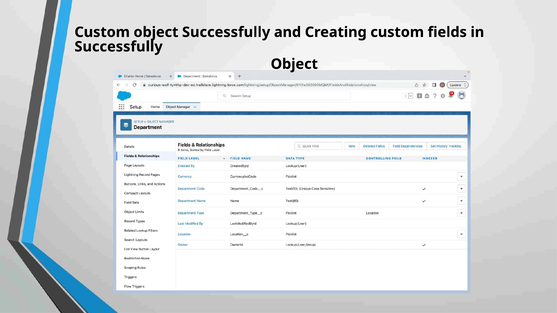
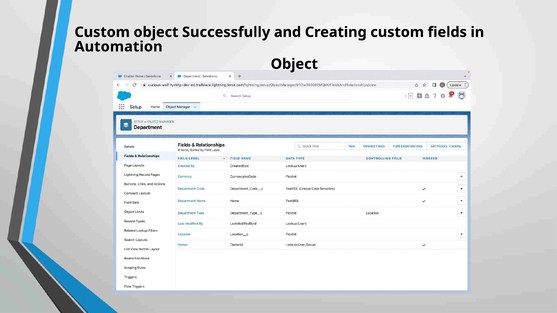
Successfully at (119, 47): Successfully -> Automation
